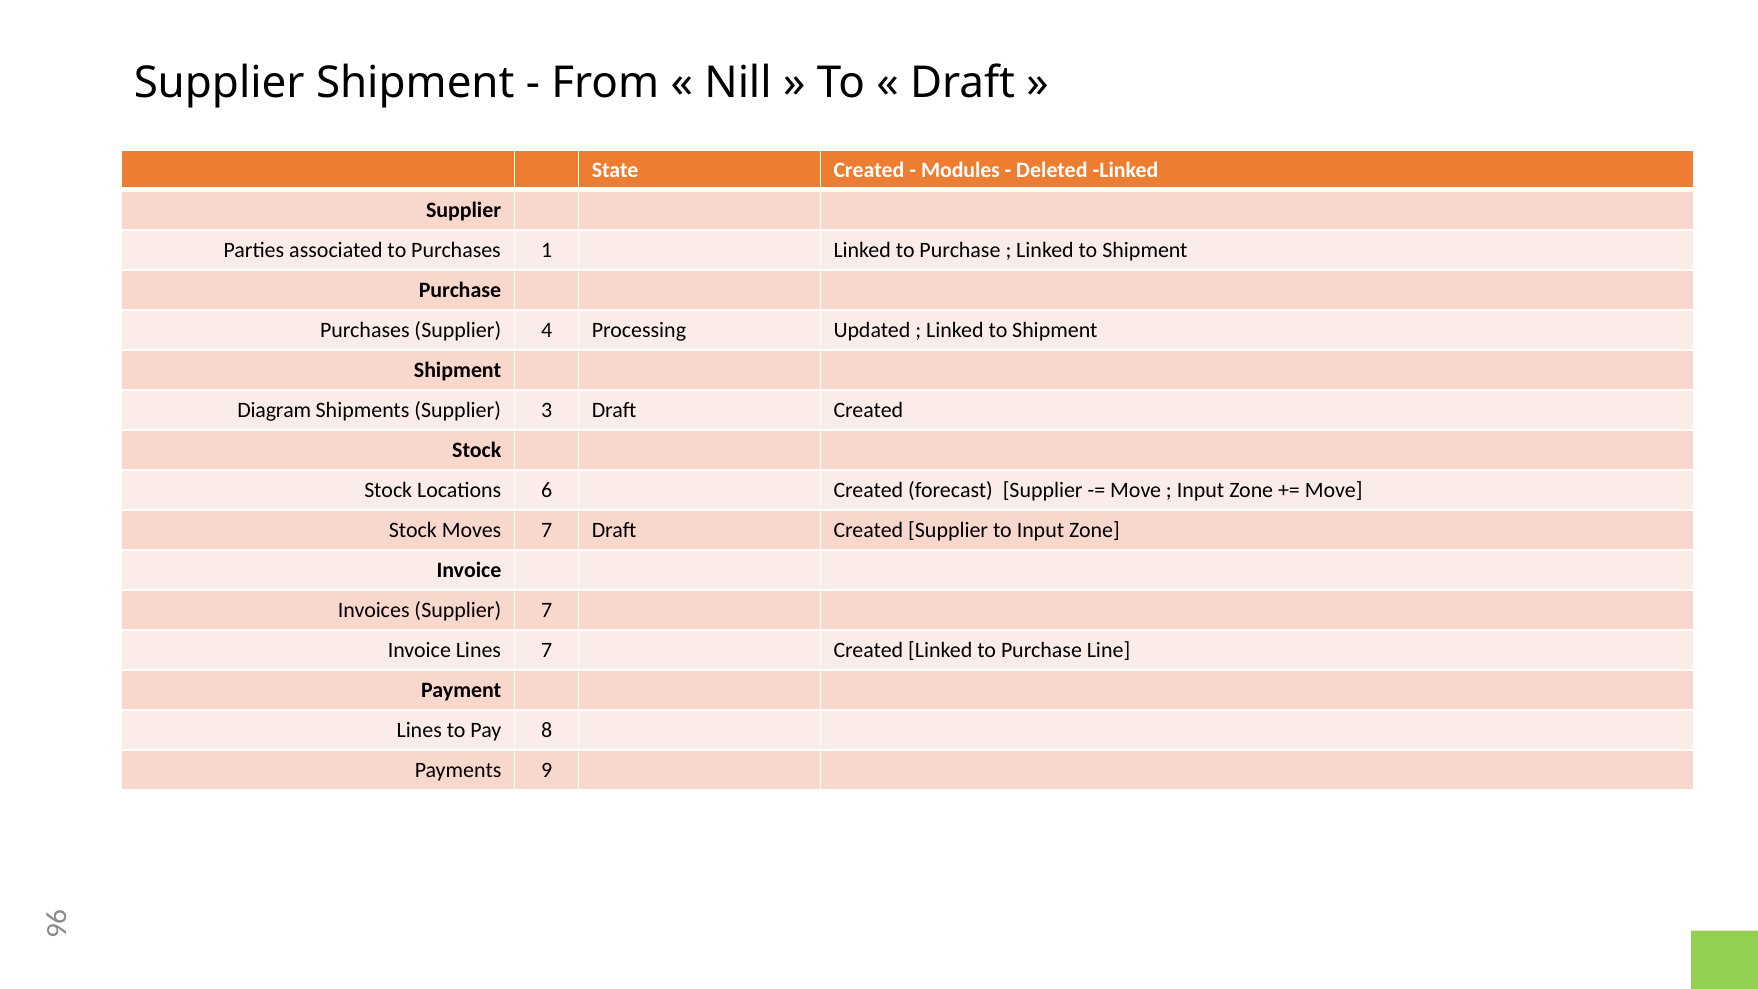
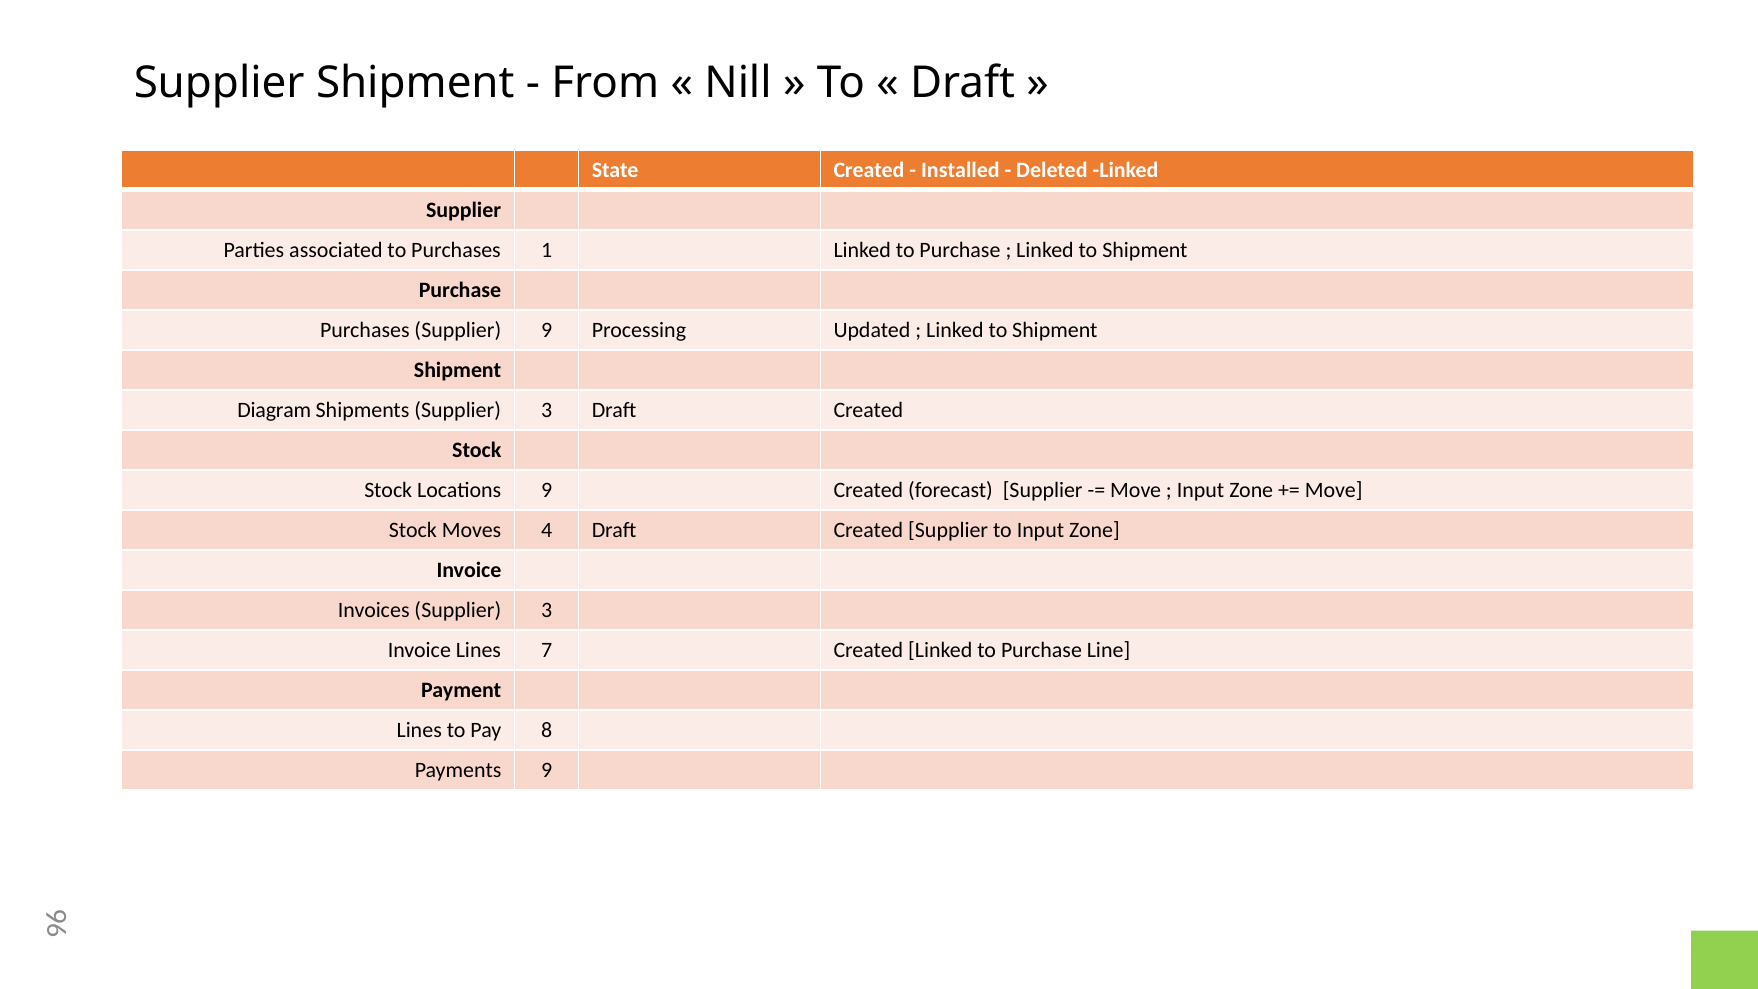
Modules: Modules -> Installed
Supplier 4: 4 -> 9
Locations 6: 6 -> 9
Moves 7: 7 -> 4
Invoices Supplier 7: 7 -> 3
